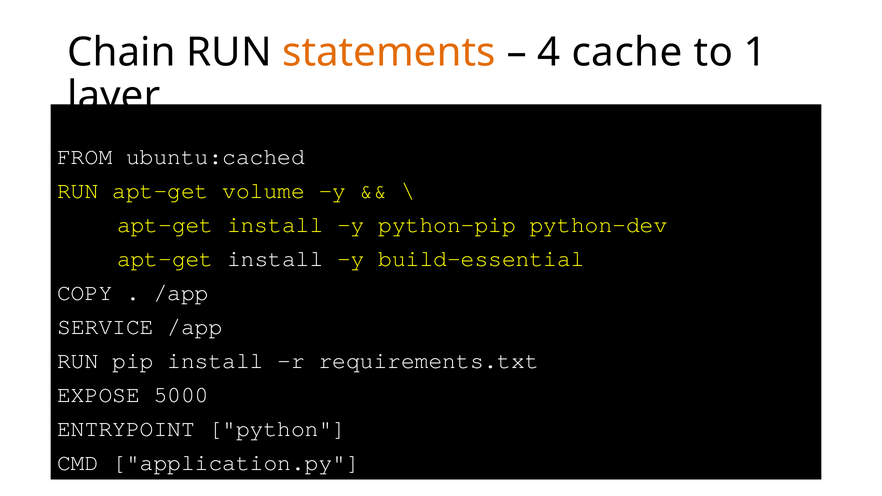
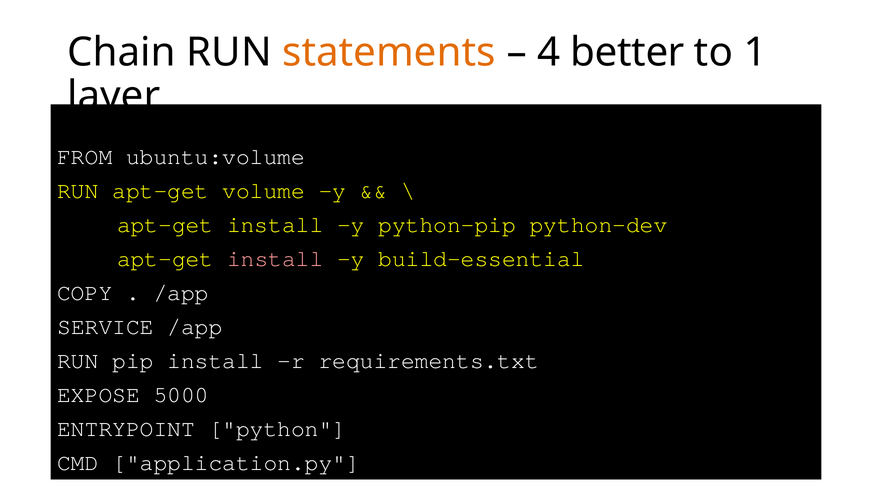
cache: cache -> better
ubuntu:cached: ubuntu:cached -> ubuntu:volume
install at (275, 259) colour: white -> pink
